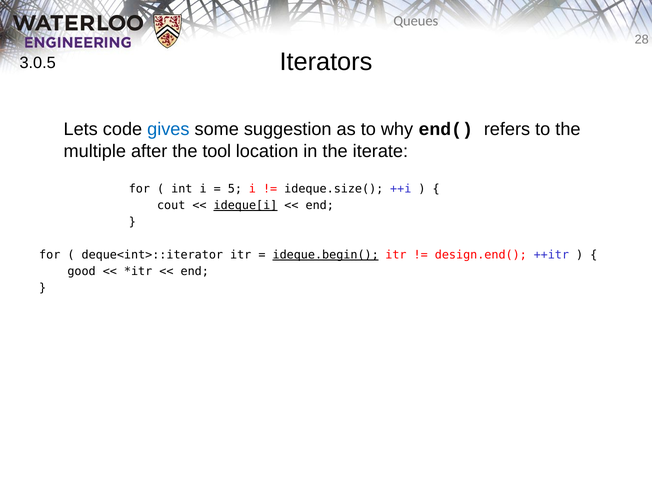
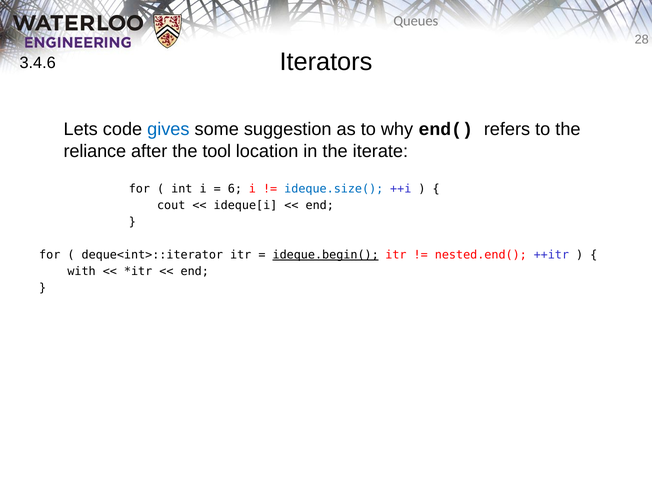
3.0.5: 3.0.5 -> 3.4.6
multiple: multiple -> reliance
5: 5 -> 6
ideque.size( colour: black -> blue
ideque[i underline: present -> none
design.end(: design.end( -> nested.end(
good: good -> with
